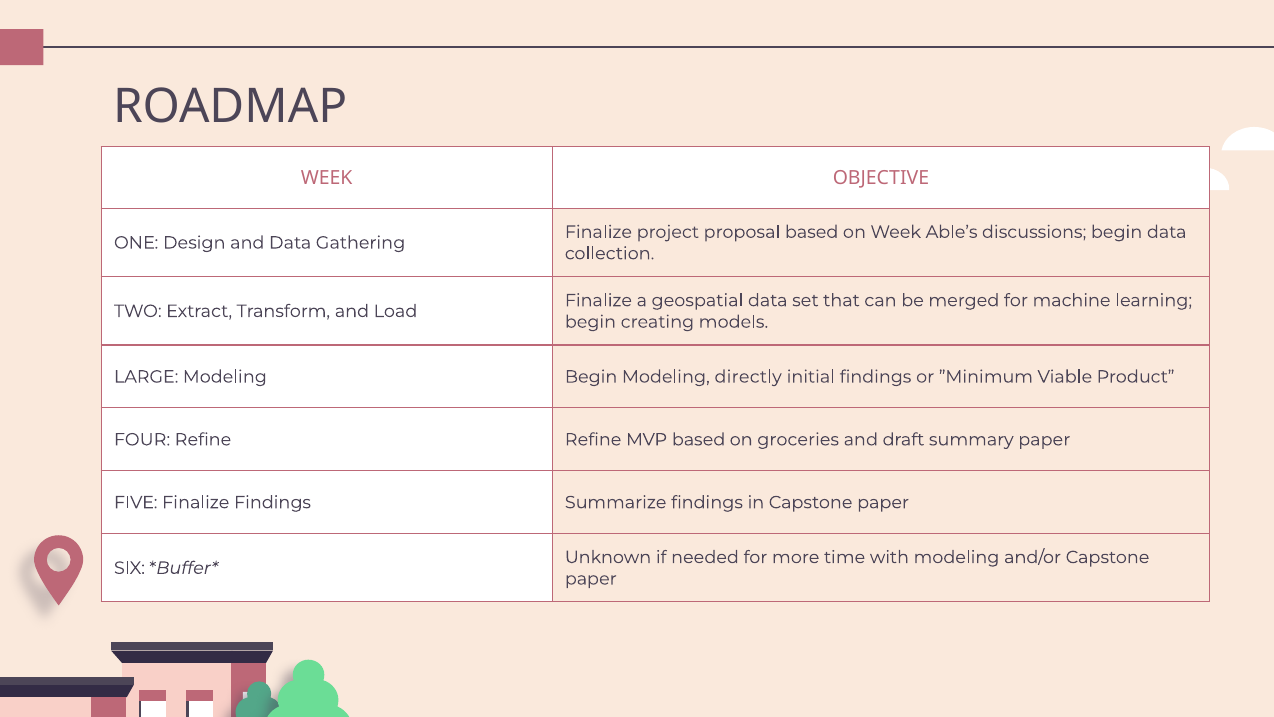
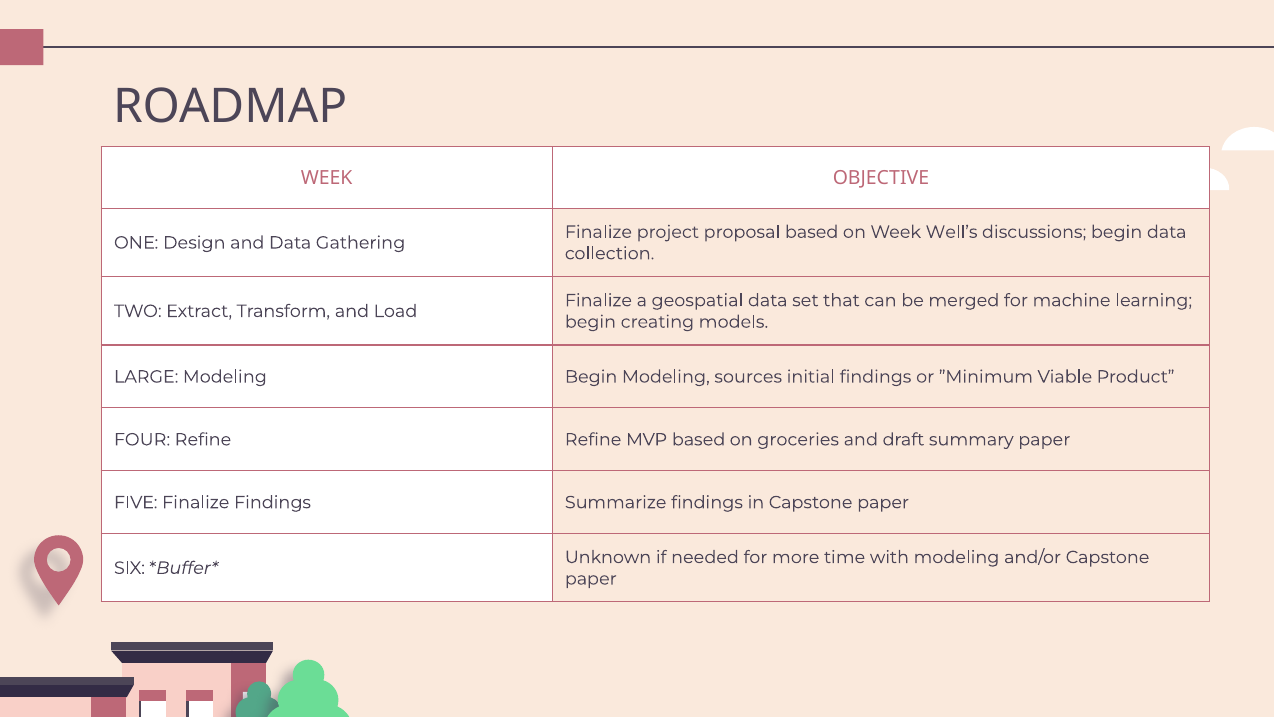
Able’s: Able’s -> Well’s
directly: directly -> sources
